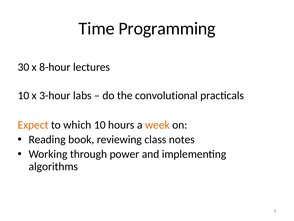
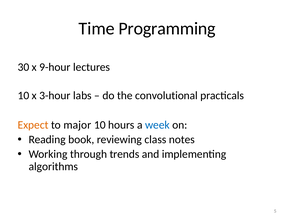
8-hour: 8-hour -> 9-hour
which: which -> major
week colour: orange -> blue
power: power -> trends
